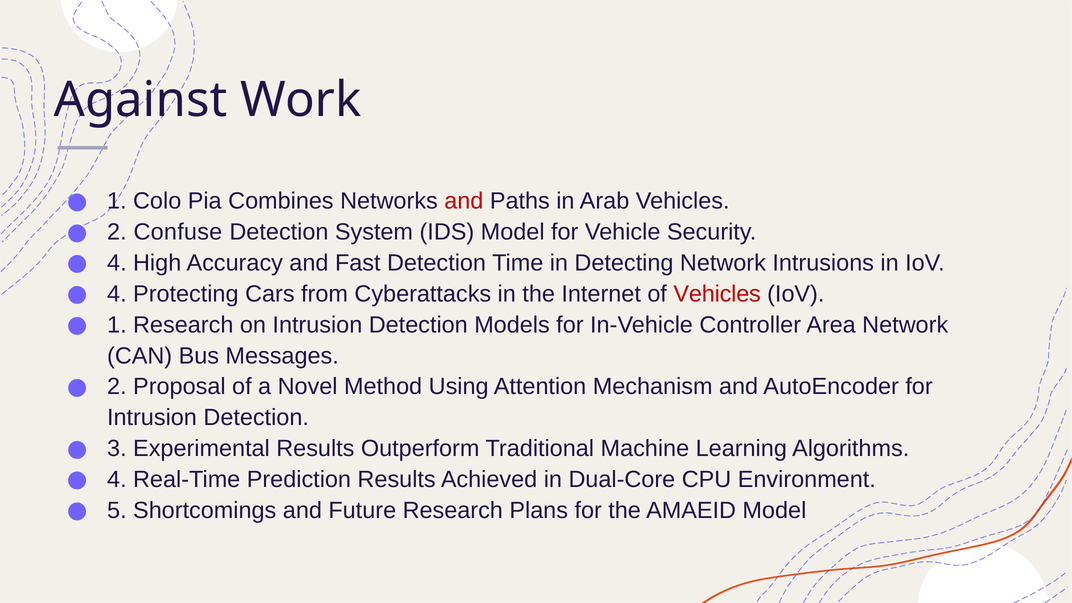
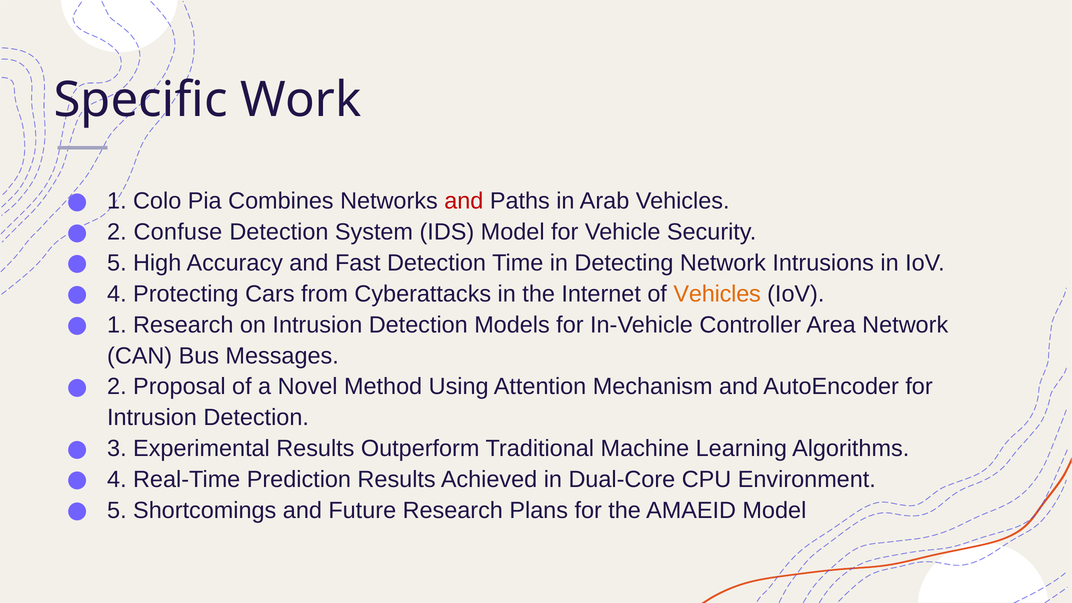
Against: Against -> Specific
4 at (117, 263): 4 -> 5
Vehicles at (717, 294) colour: red -> orange
